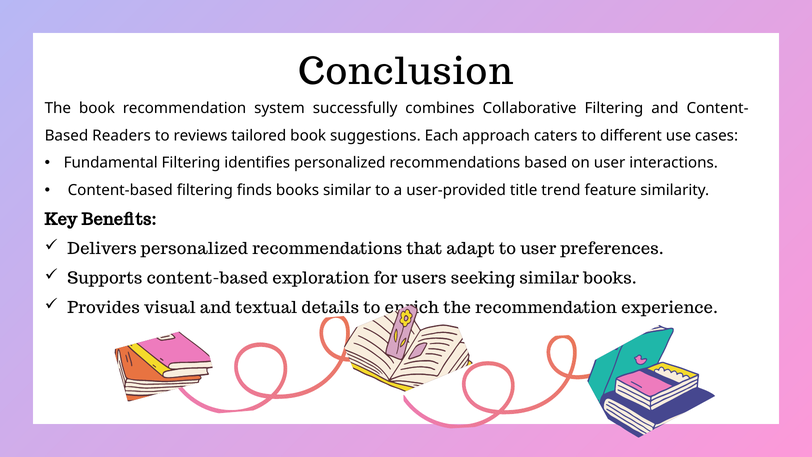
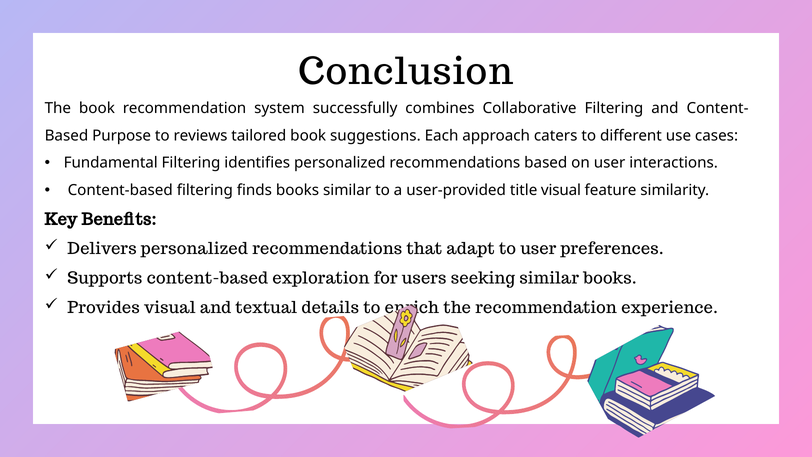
Readers: Readers -> Purpose
title trend: trend -> visual
